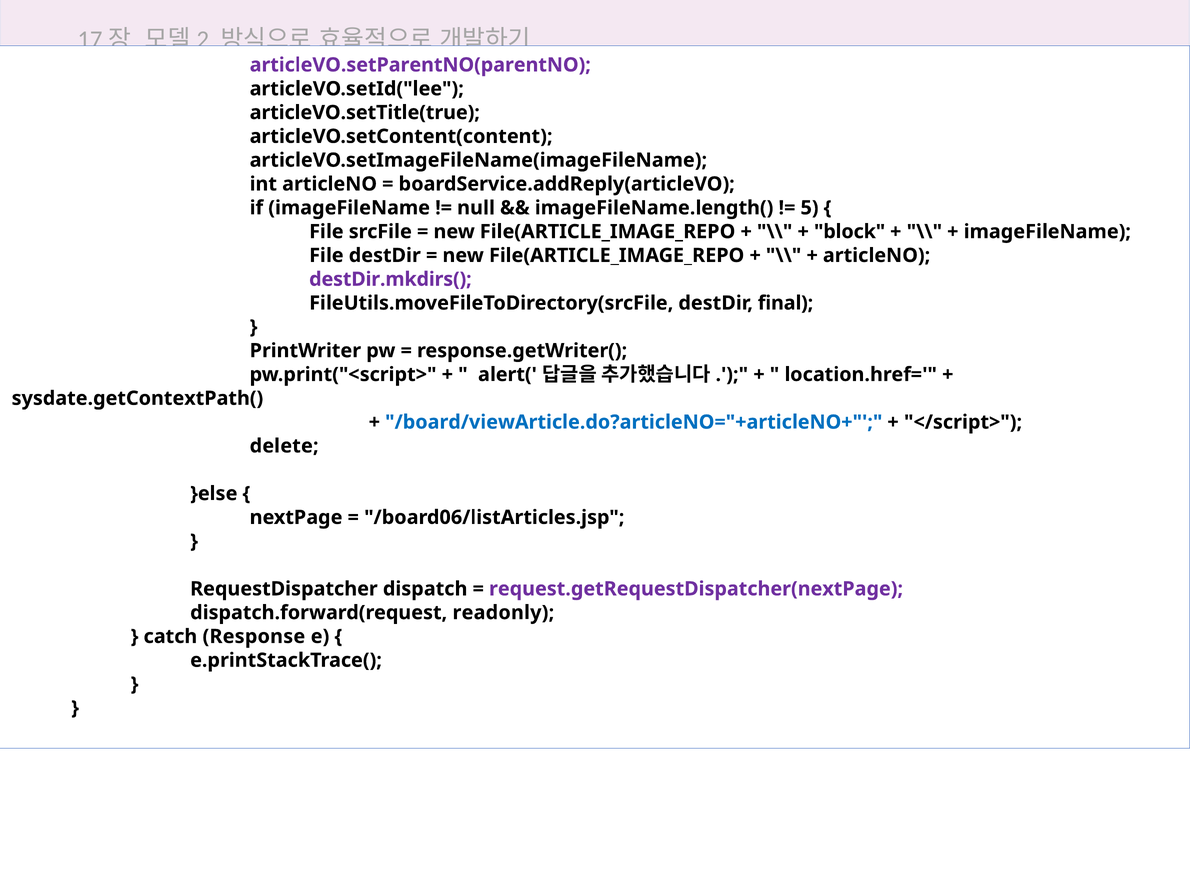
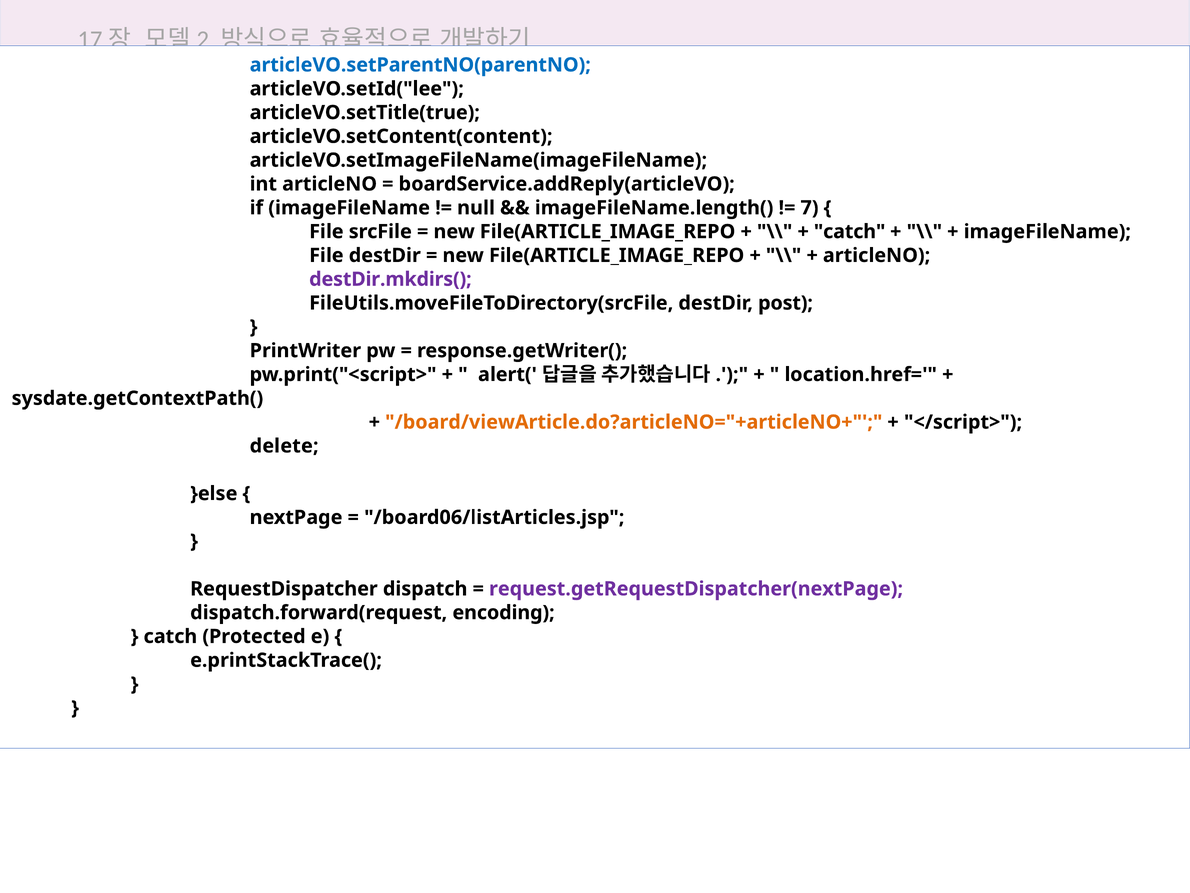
articleVO.setParentNO(parentNO colour: purple -> blue
5: 5 -> 7
block at (850, 232): block -> catch
final: final -> post
/board/viewArticle.do?articleNO="+articleNO+ colour: blue -> orange
readonly: readonly -> encoding
Response: Response -> Protected
